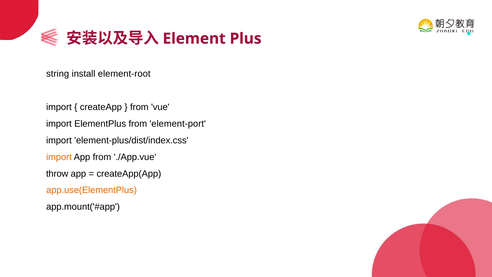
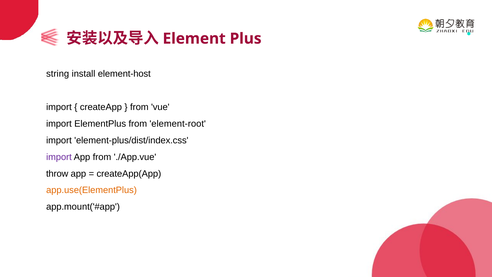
element-root: element-root -> element-host
element-port: element-port -> element-root
import at (59, 157) colour: orange -> purple
